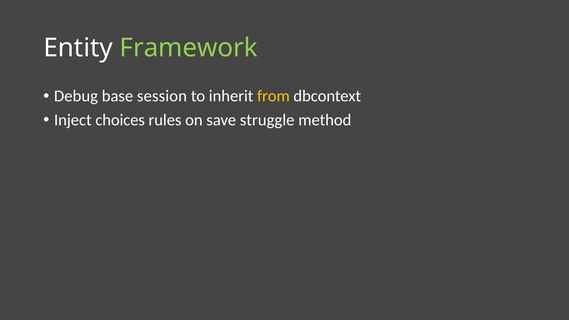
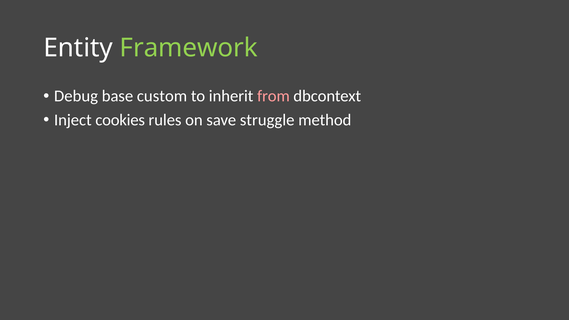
session: session -> custom
from colour: yellow -> pink
choices: choices -> cookies
